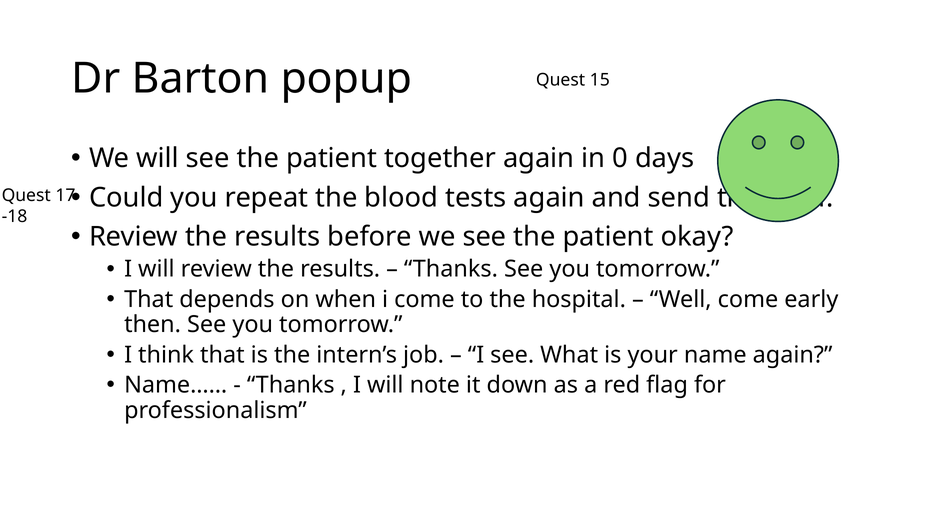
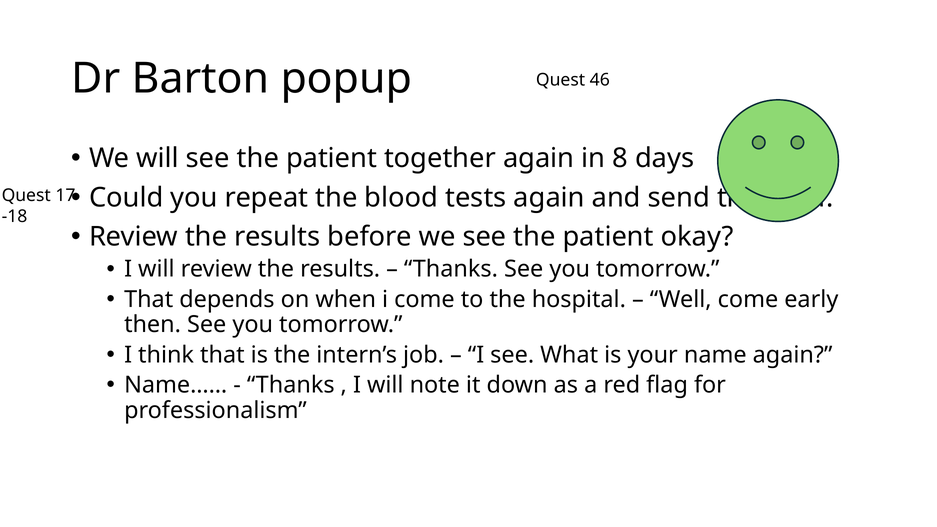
15: 15 -> 46
0: 0 -> 8
